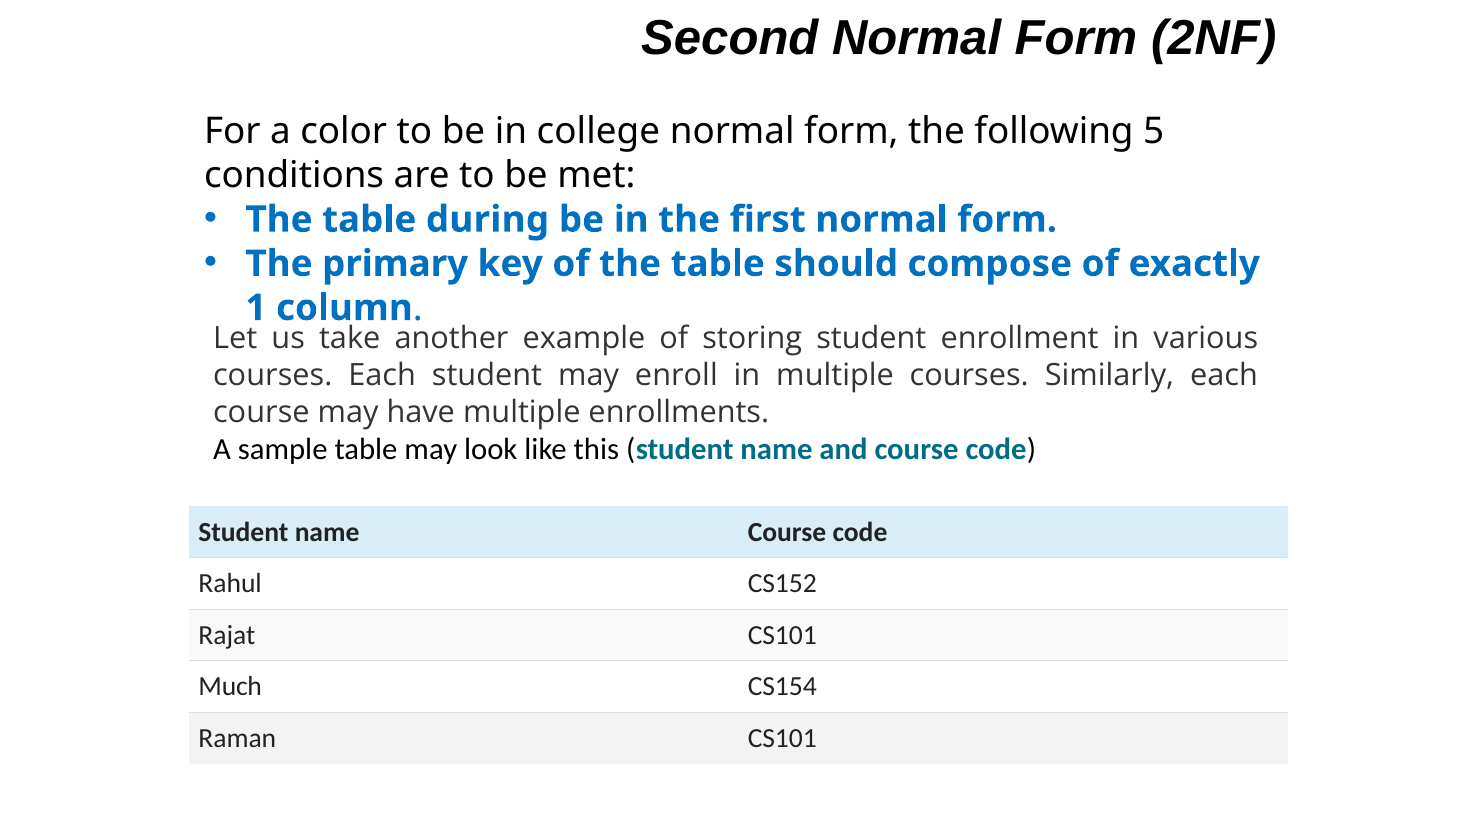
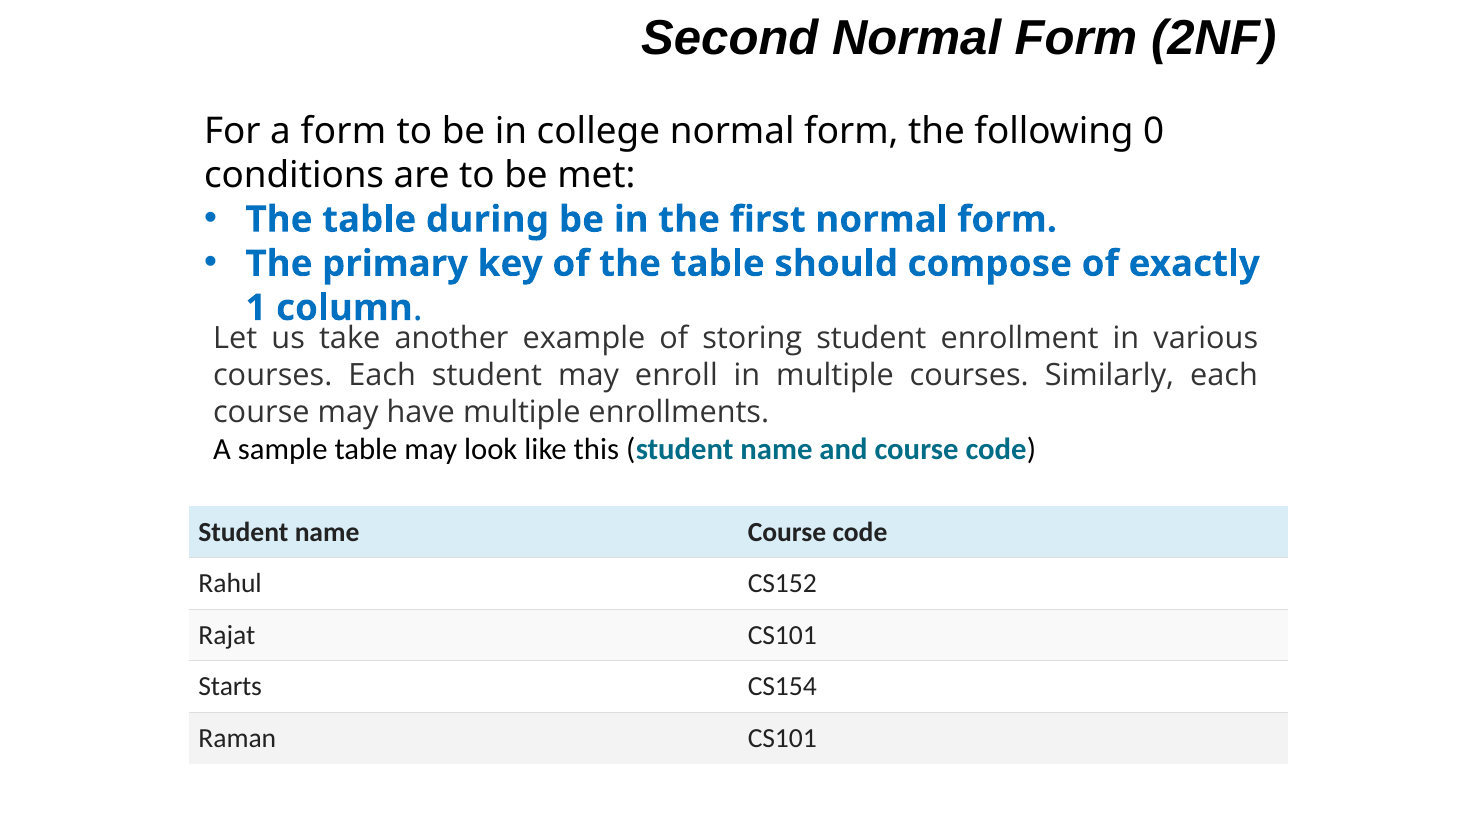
a color: color -> form
5: 5 -> 0
Much: Much -> Starts
